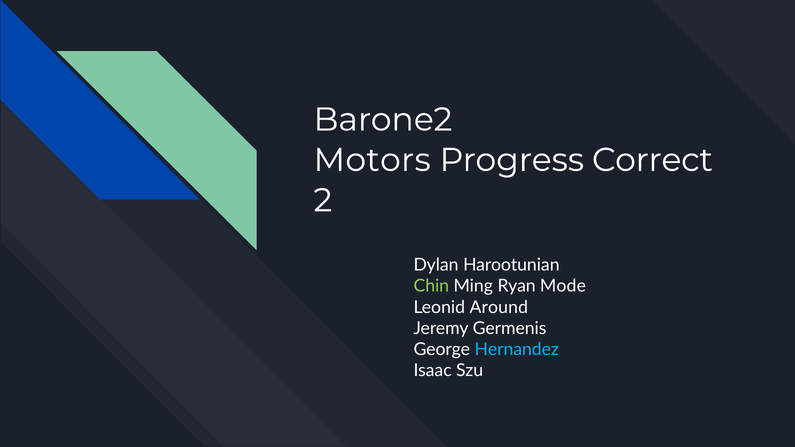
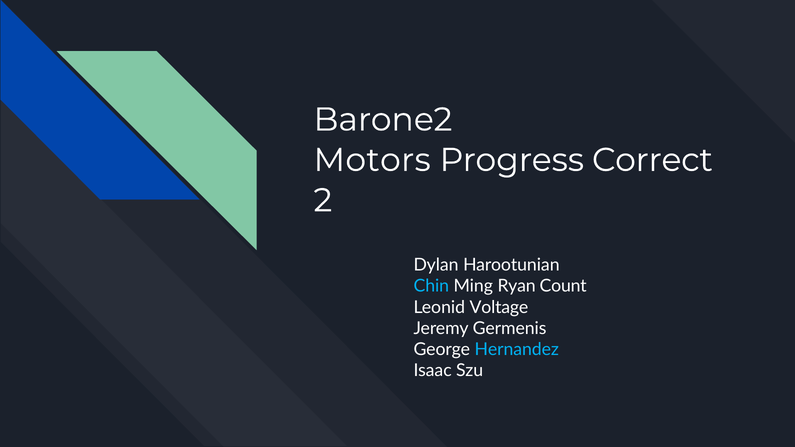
Chin colour: light green -> light blue
Mode: Mode -> Count
Around: Around -> Voltage
